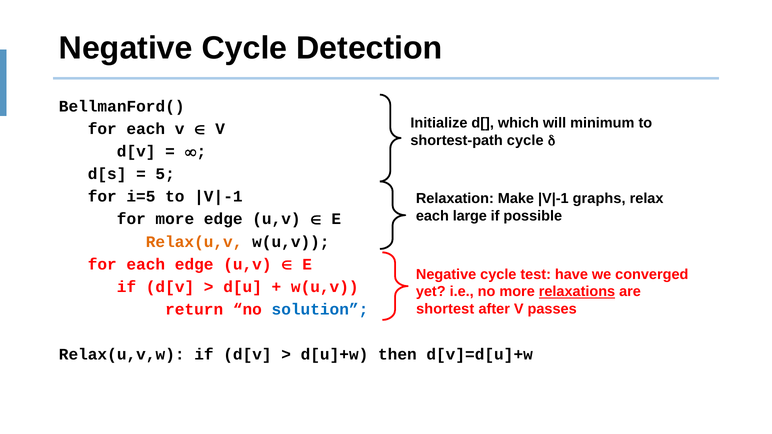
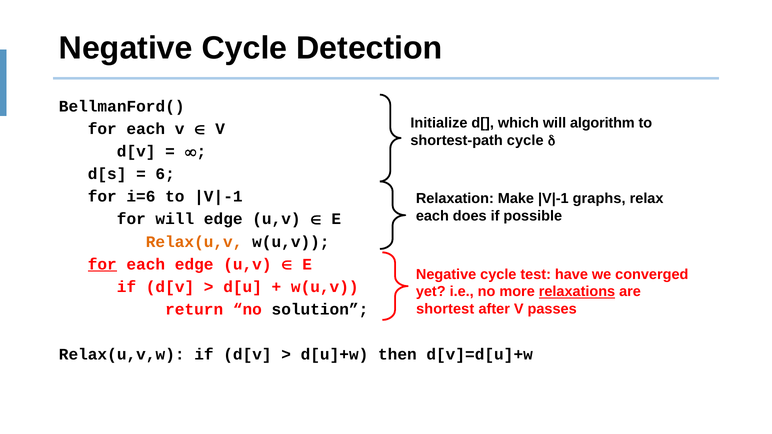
minimum: minimum -> algorithm
5: 5 -> 6
i=5: i=5 -> i=6
large: large -> does
for more: more -> will
for at (102, 264) underline: none -> present
solution colour: blue -> black
